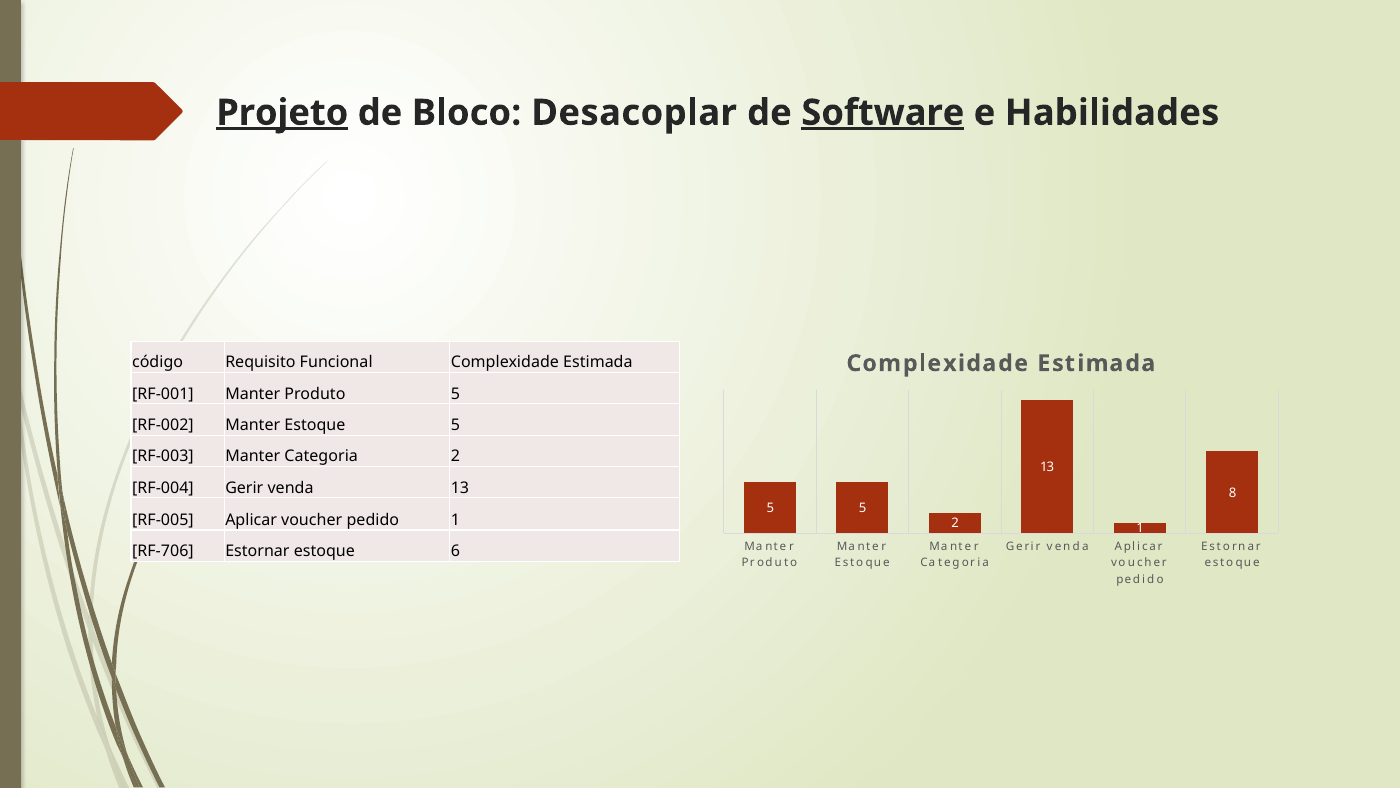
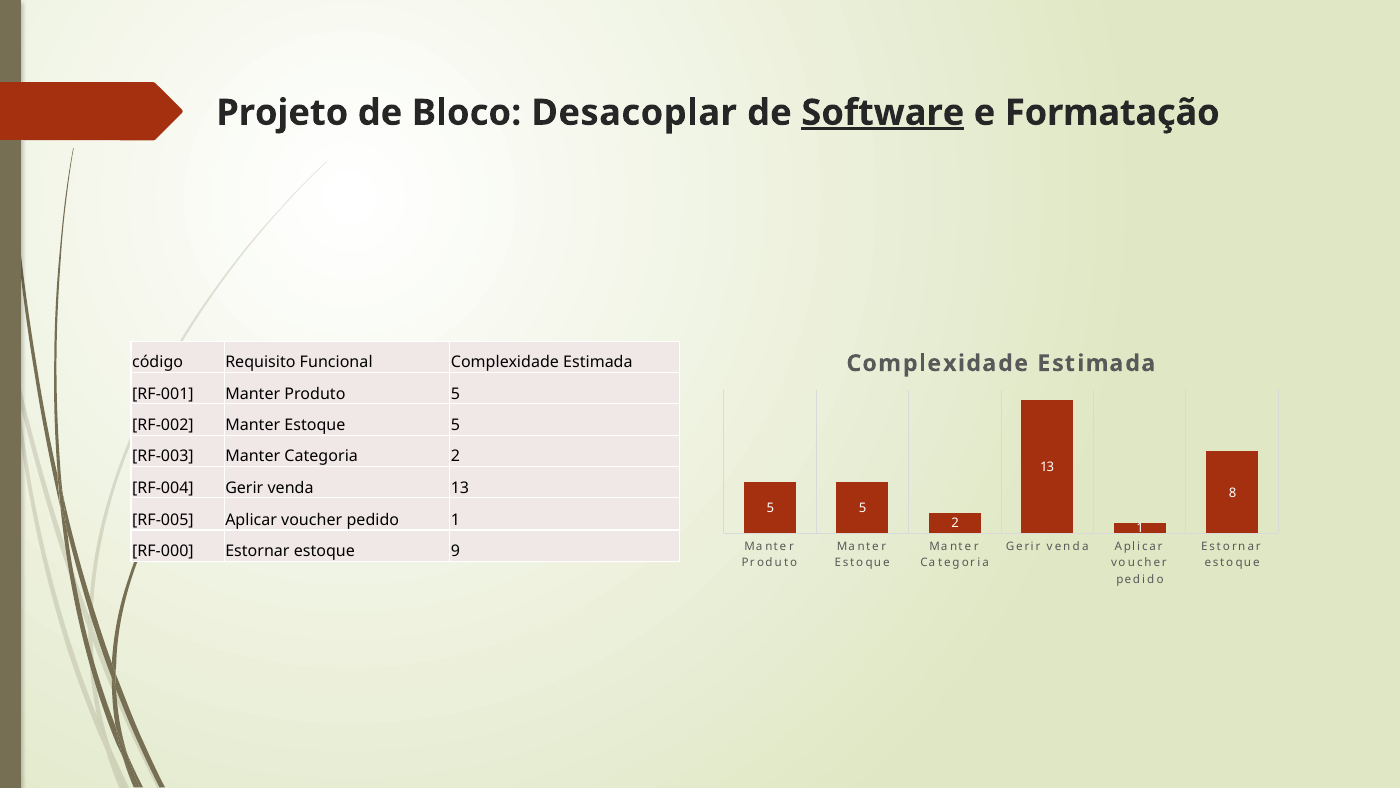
Projeto underline: present -> none
Habilidades: Habilidades -> Formatação
RF-706: RF-706 -> RF-000
6: 6 -> 9
